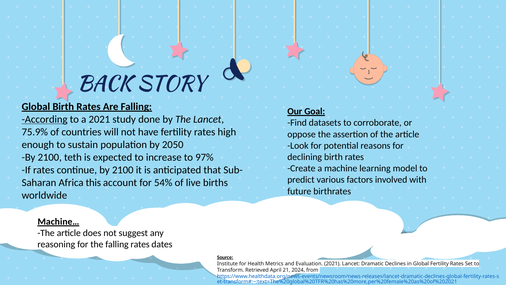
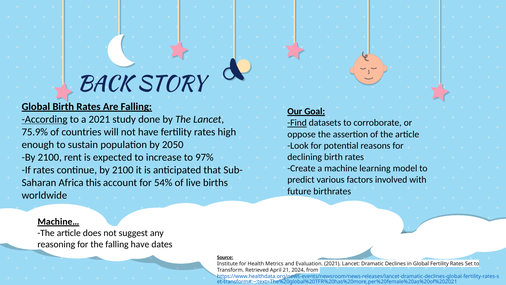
Find underline: none -> present
teth: teth -> rent
falling rates: rates -> have
